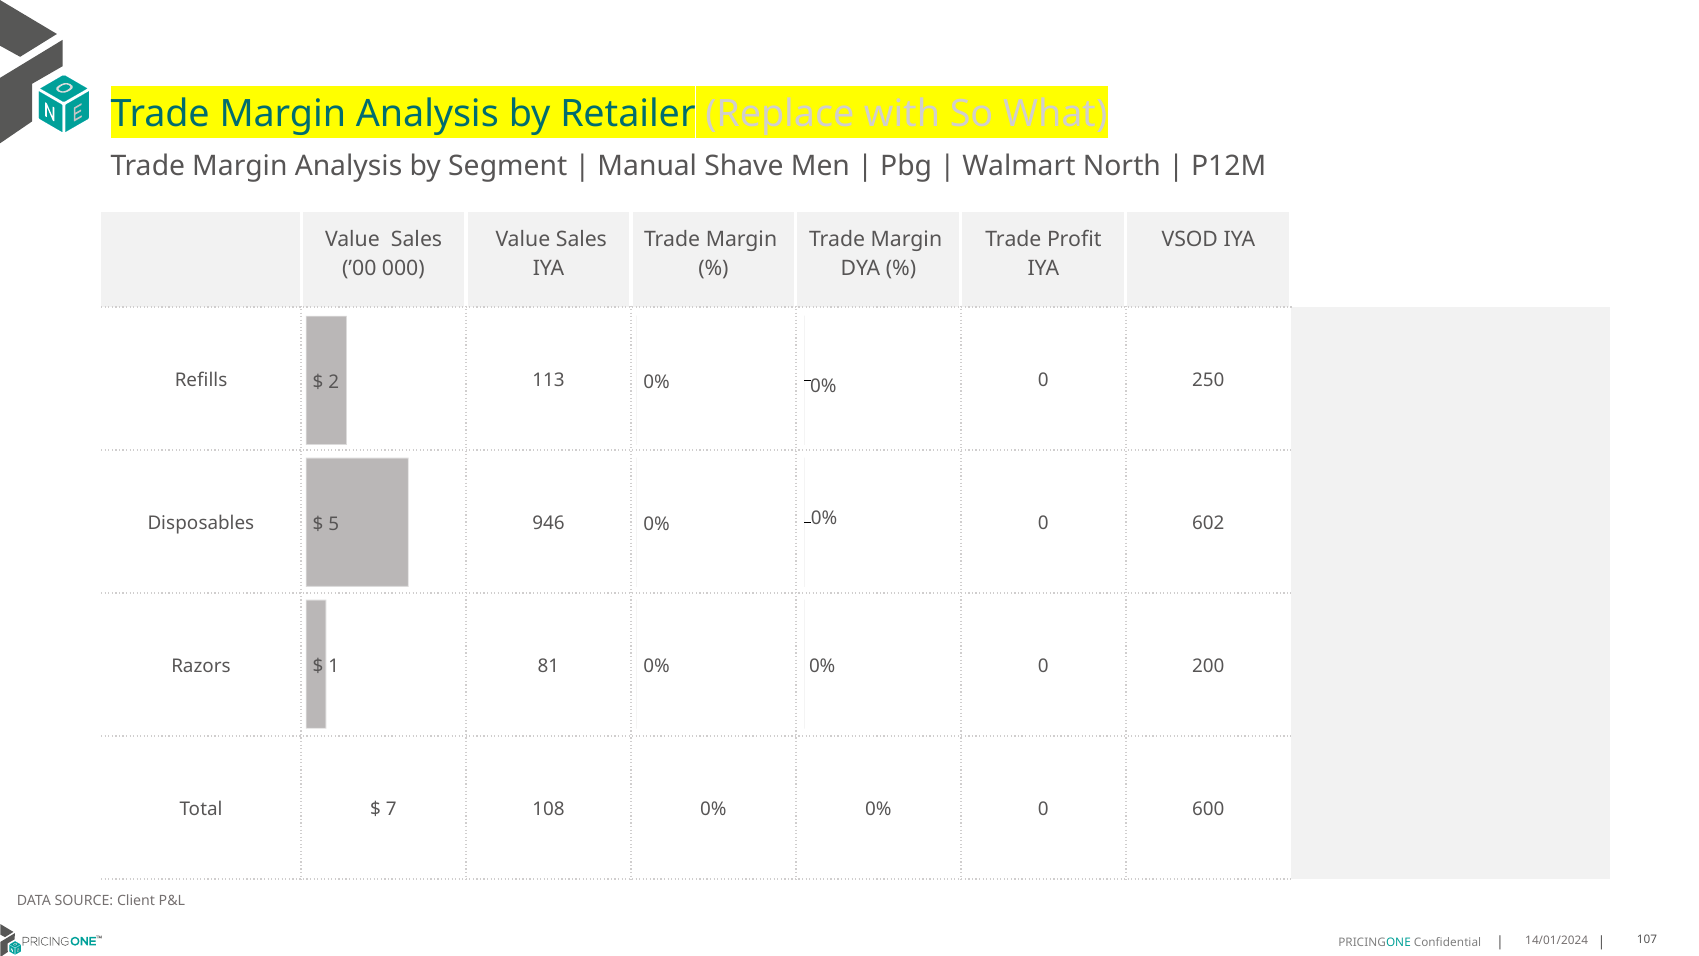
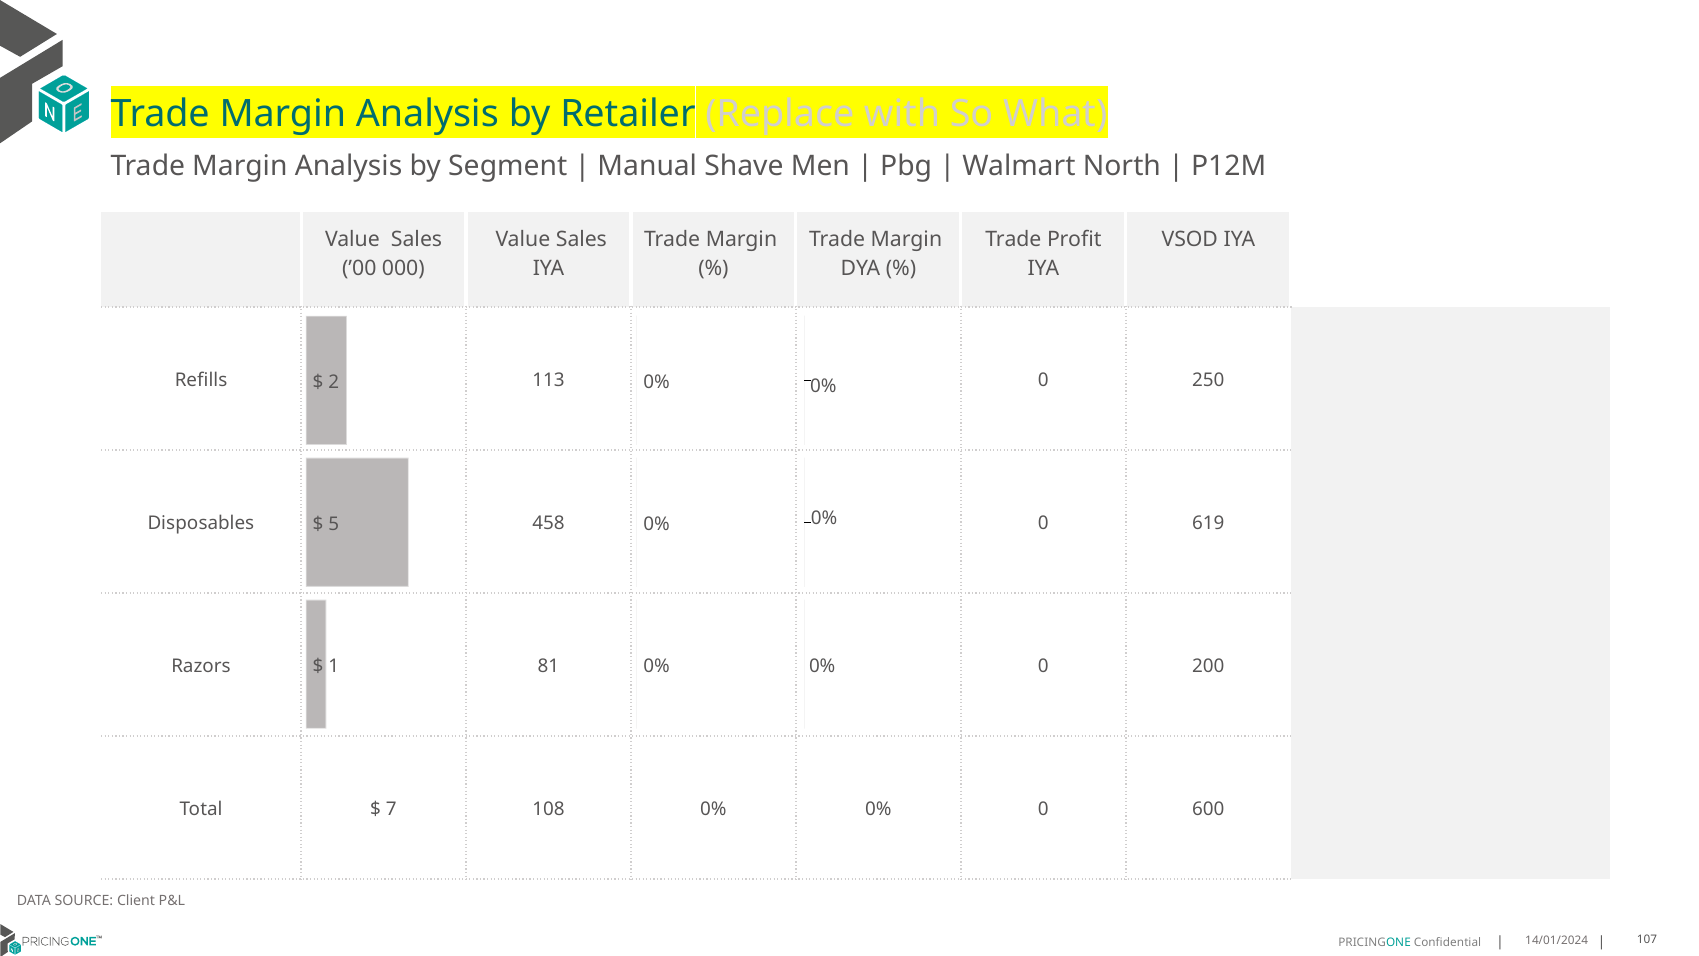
946: 946 -> 458
602: 602 -> 619
